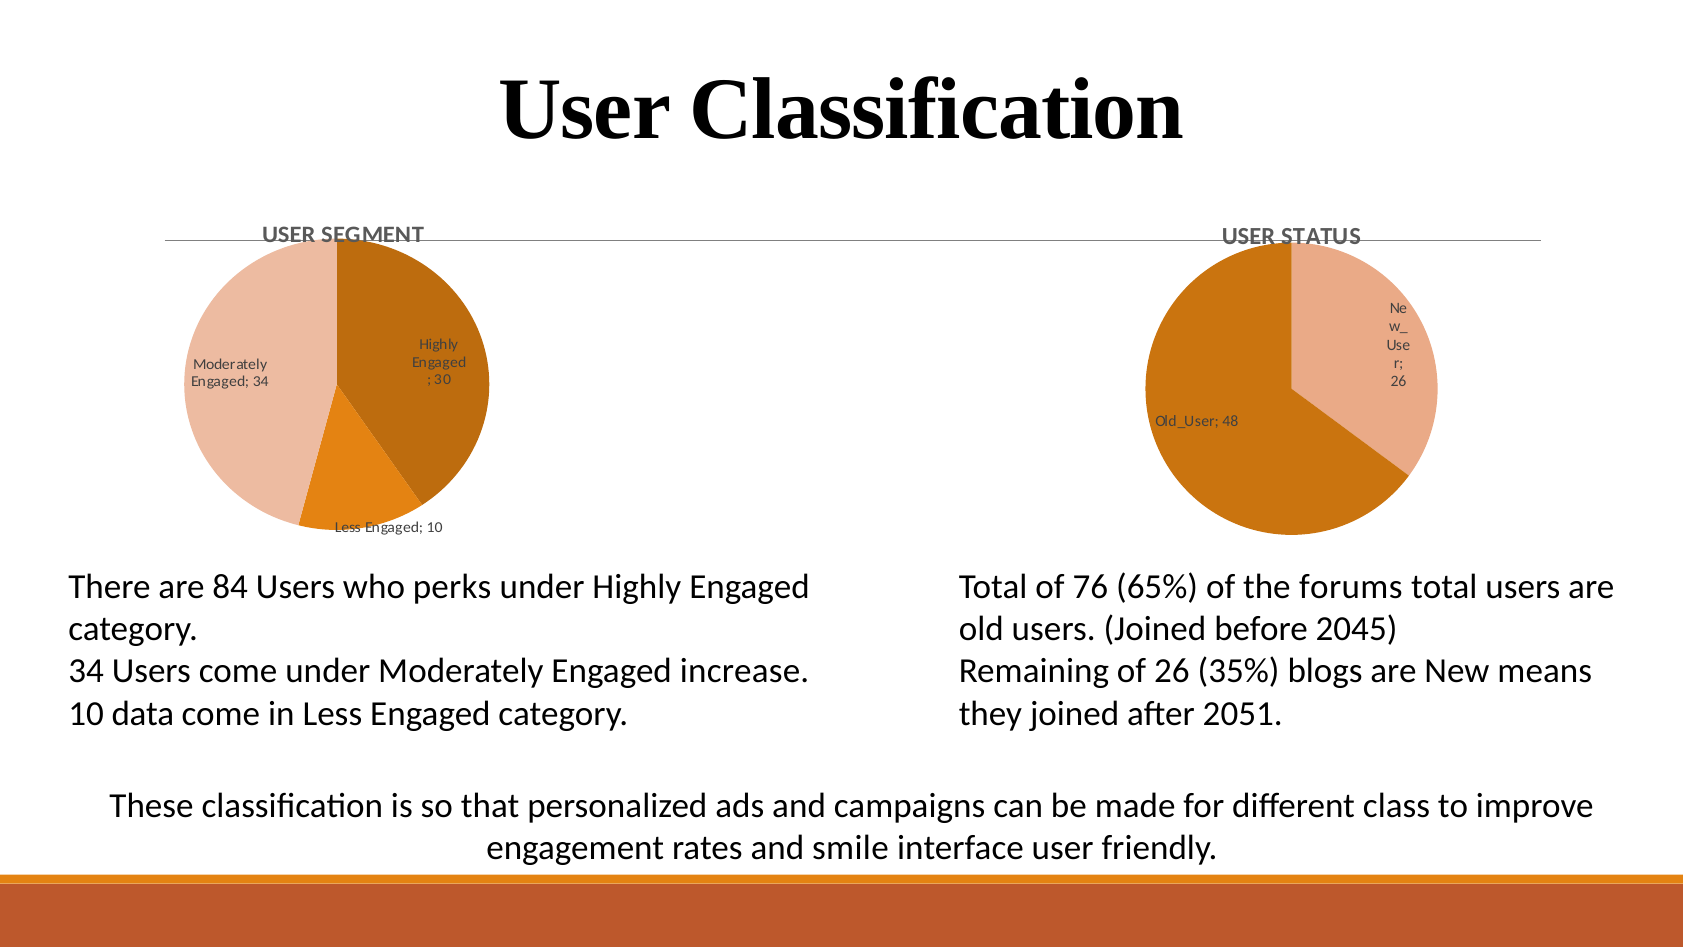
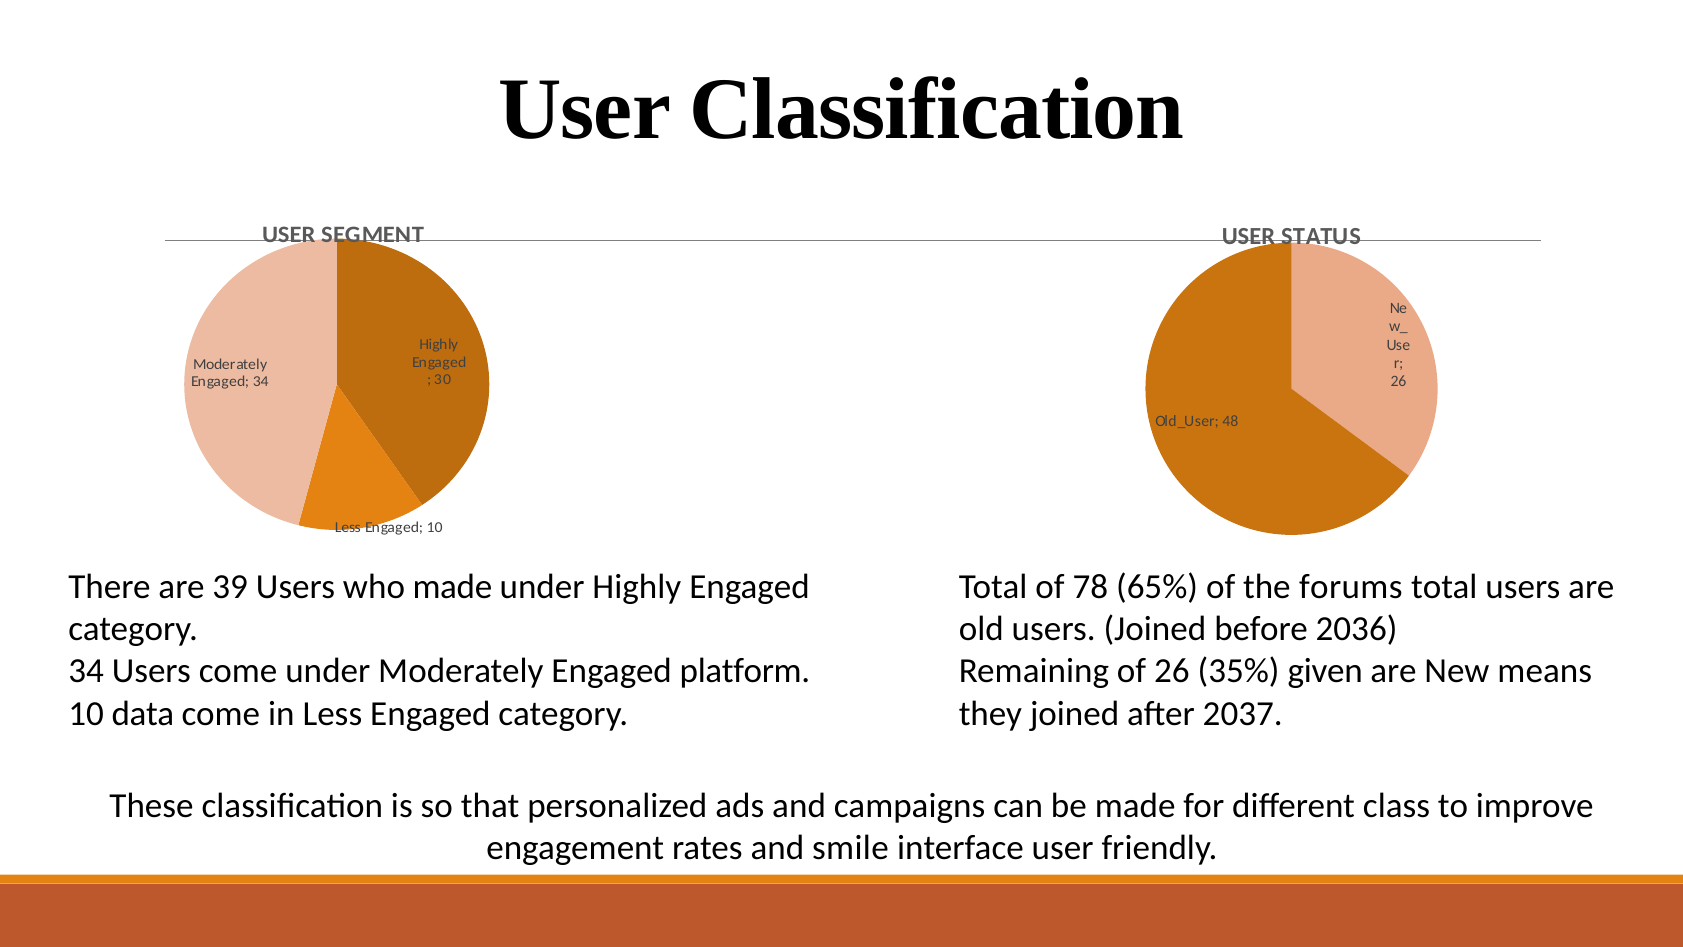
84: 84 -> 39
who perks: perks -> made
76: 76 -> 78
2045: 2045 -> 2036
increase: increase -> platform
blogs: blogs -> given
2051: 2051 -> 2037
